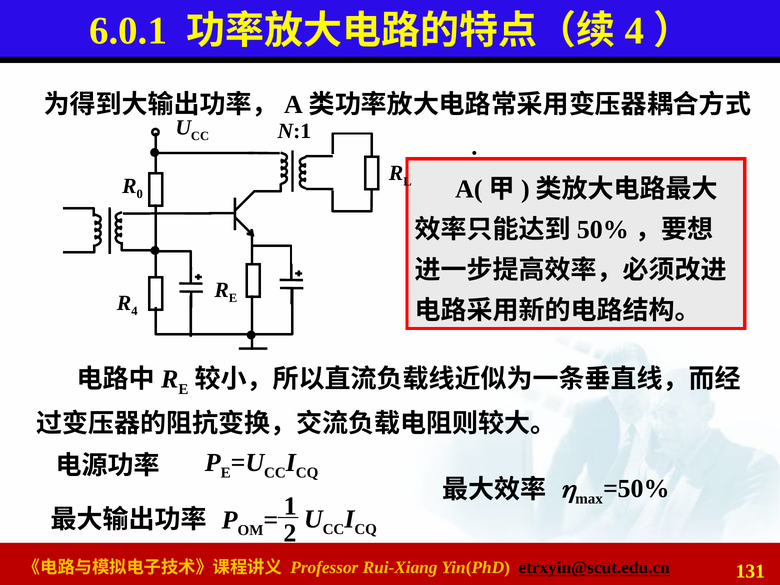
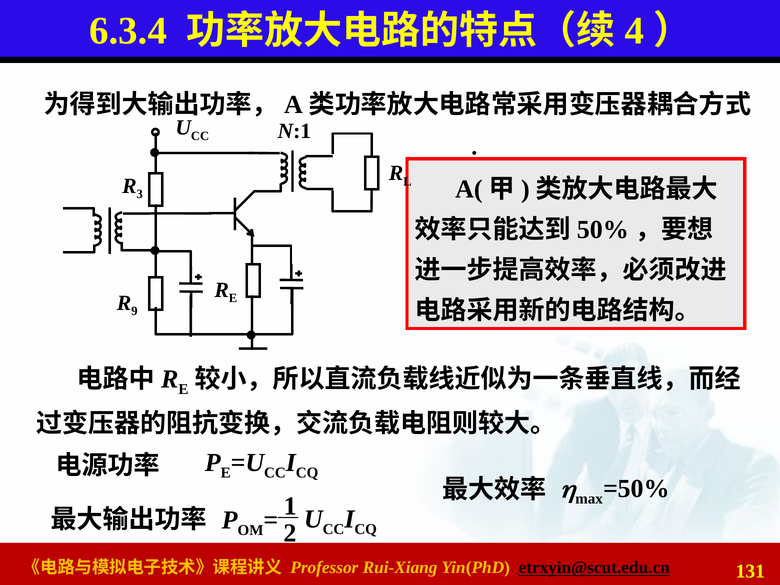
6.0.1: 6.0.1 -> 6.3.4
0: 0 -> 3
4 at (134, 311): 4 -> 9
